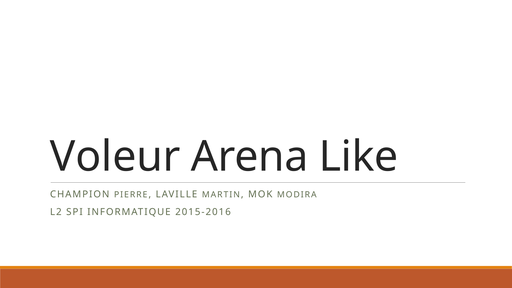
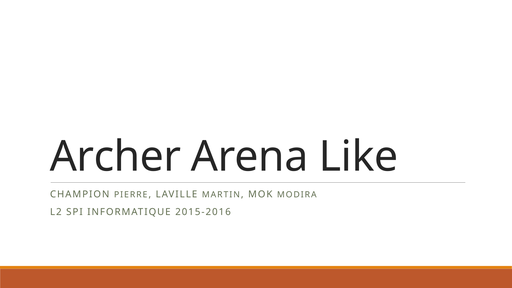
Voleur: Voleur -> Archer
